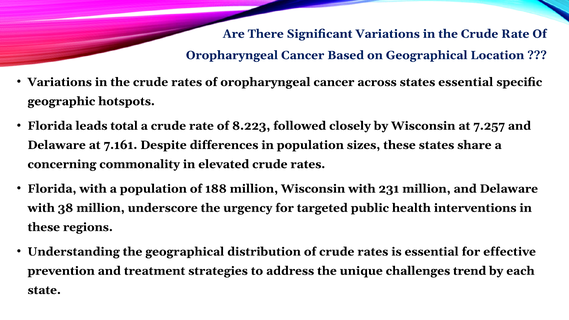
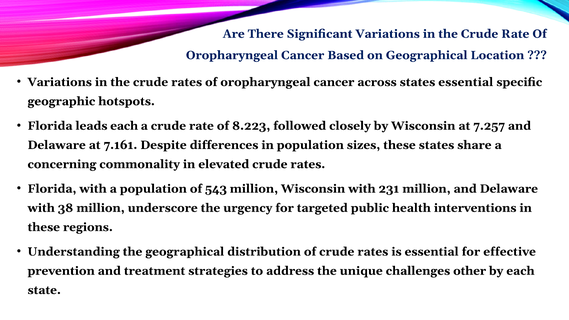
leads total: total -> each
188: 188 -> 543
trend: trend -> other
